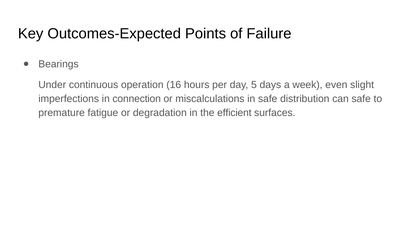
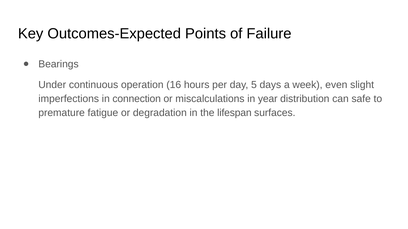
in safe: safe -> year
efficient: efficient -> lifespan
